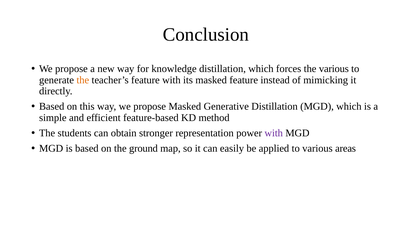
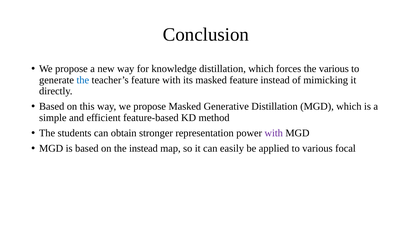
the at (83, 80) colour: orange -> blue
the ground: ground -> instead
areas: areas -> focal
